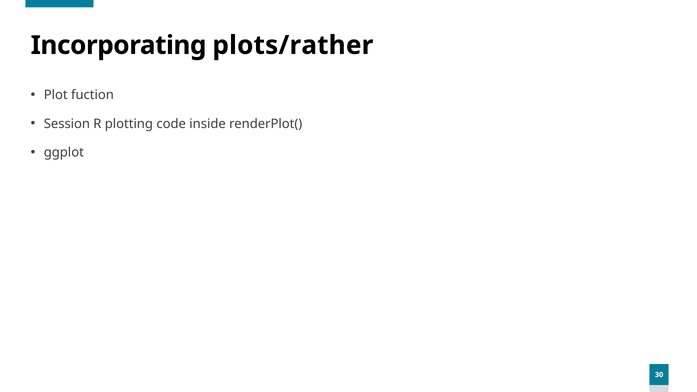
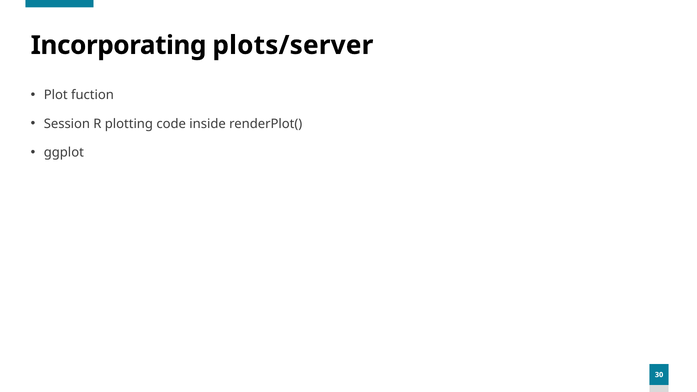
plots/rather: plots/rather -> plots/server
